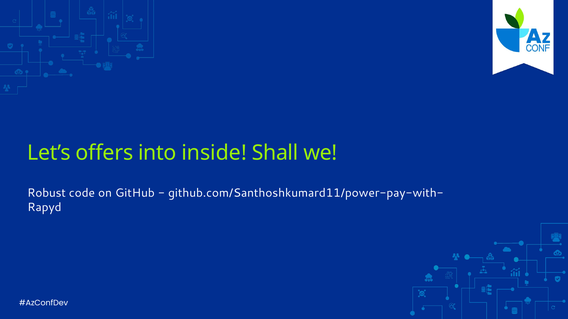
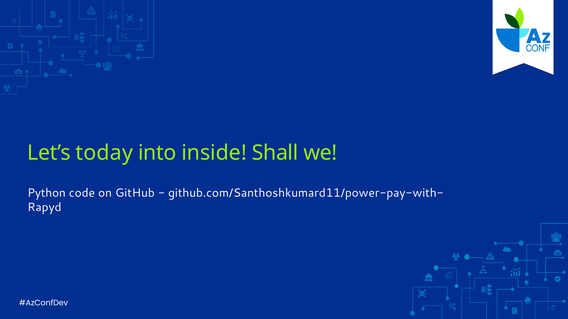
offers: offers -> today
Robust: Robust -> Python
